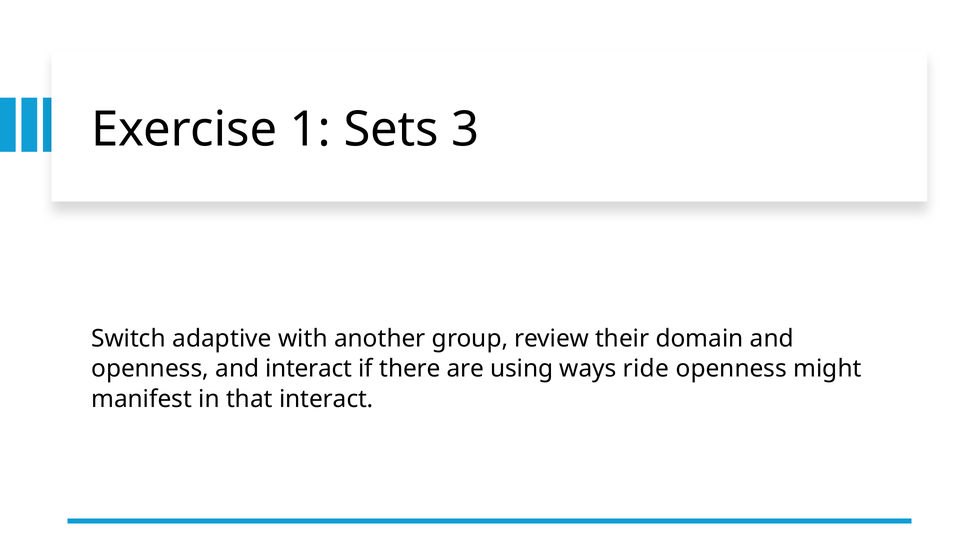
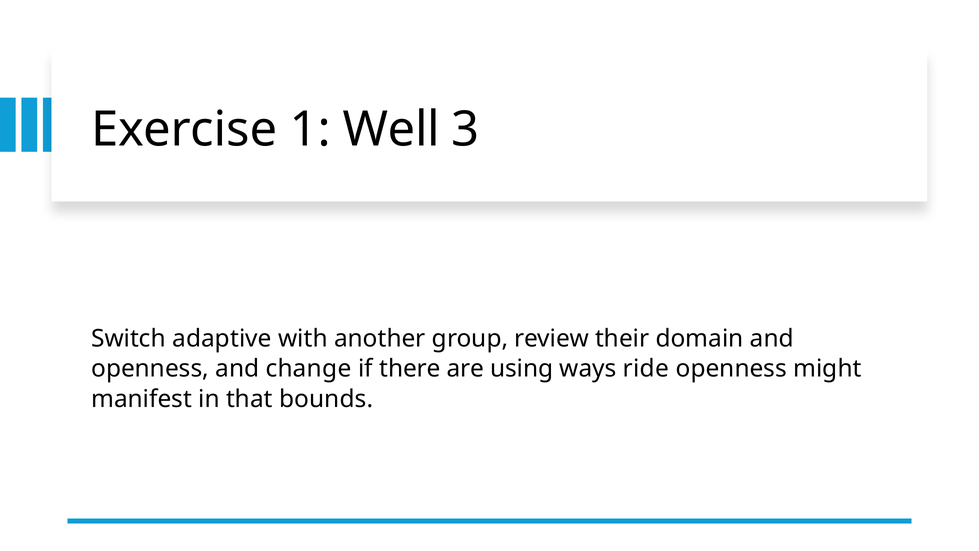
Sets: Sets -> Well
and interact: interact -> change
that interact: interact -> bounds
